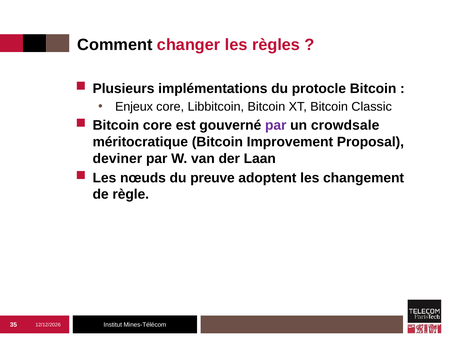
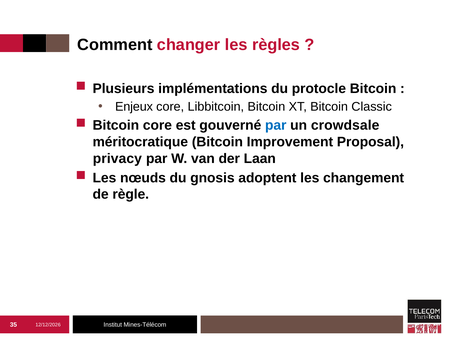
par at (276, 125) colour: purple -> blue
deviner: deviner -> privacy
preuve: preuve -> gnosis
